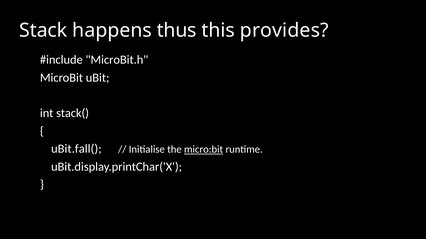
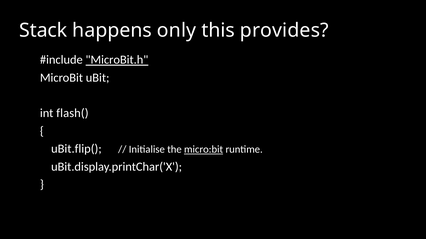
thus: thus -> only
MicroBit.h underline: none -> present
stack(: stack( -> flash(
uBit.fall(: uBit.fall( -> uBit.flip(
